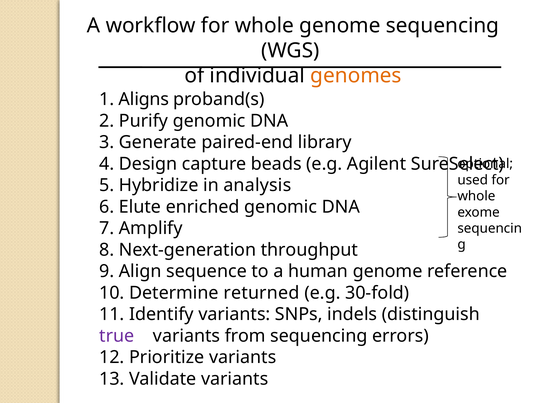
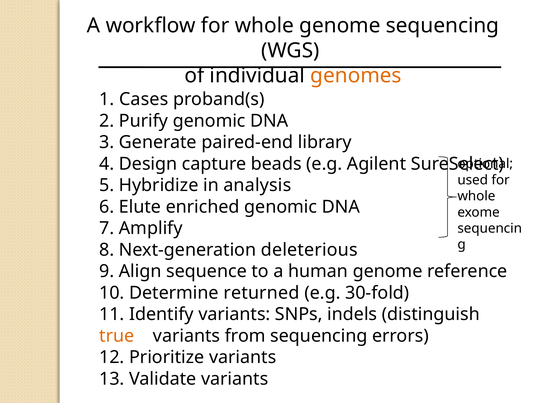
Aligns: Aligns -> Cases
throughput: throughput -> deleterious
true colour: purple -> orange
